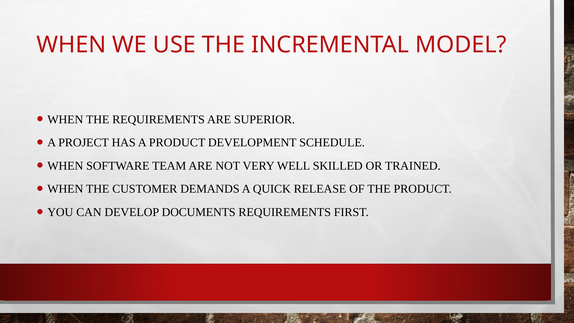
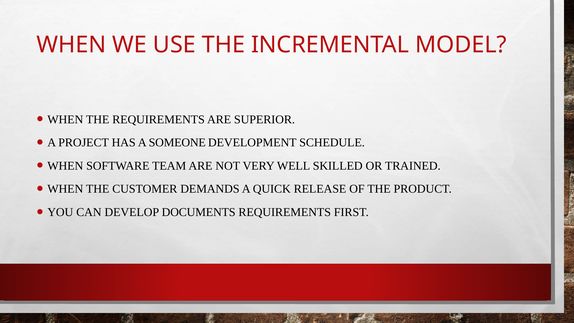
A PRODUCT: PRODUCT -> SOMEONE
